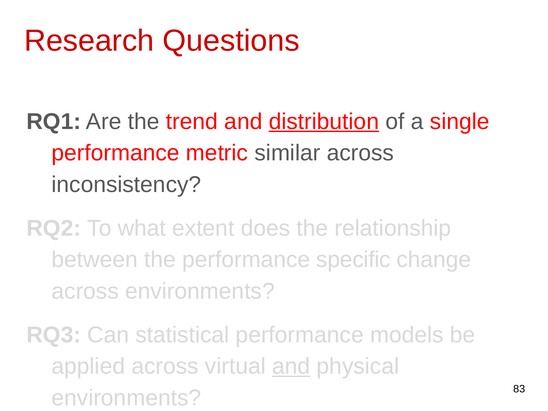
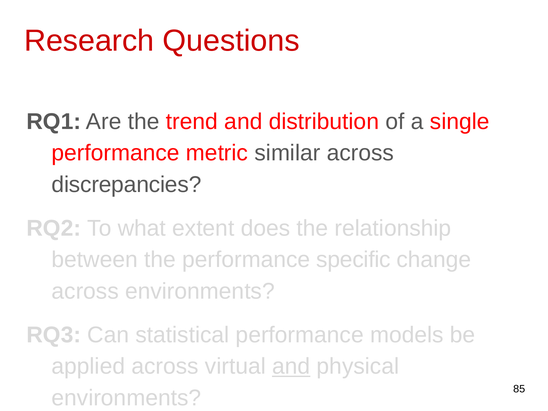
distribution underline: present -> none
inconsistency: inconsistency -> discrepancies
83: 83 -> 85
